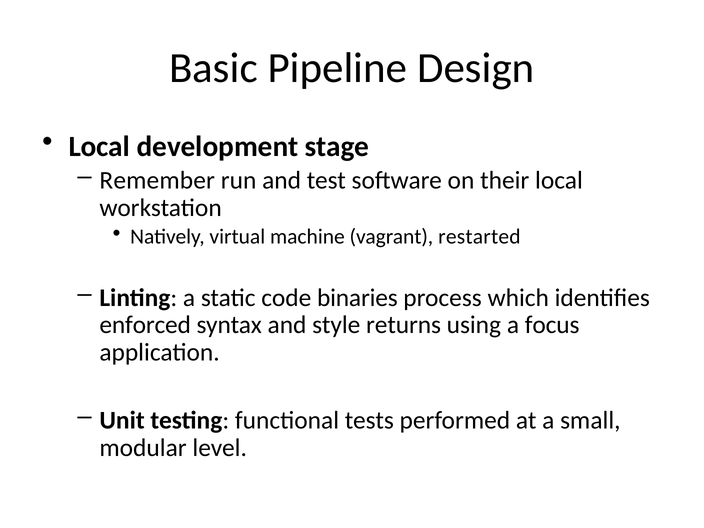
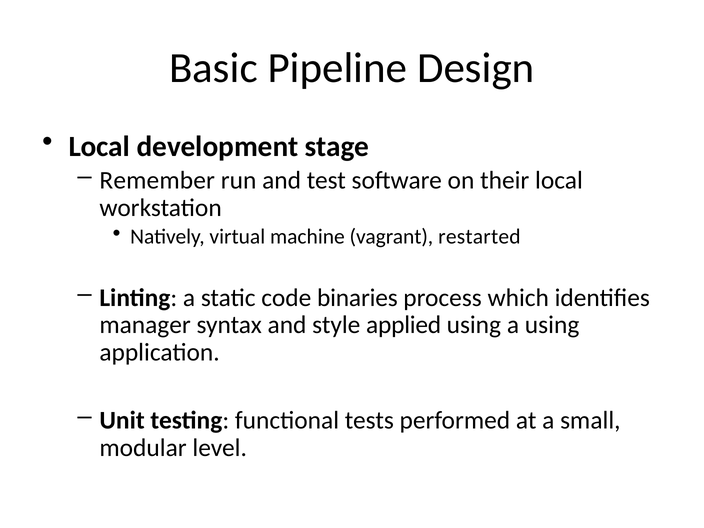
enforced: enforced -> manager
returns: returns -> applied
a focus: focus -> using
